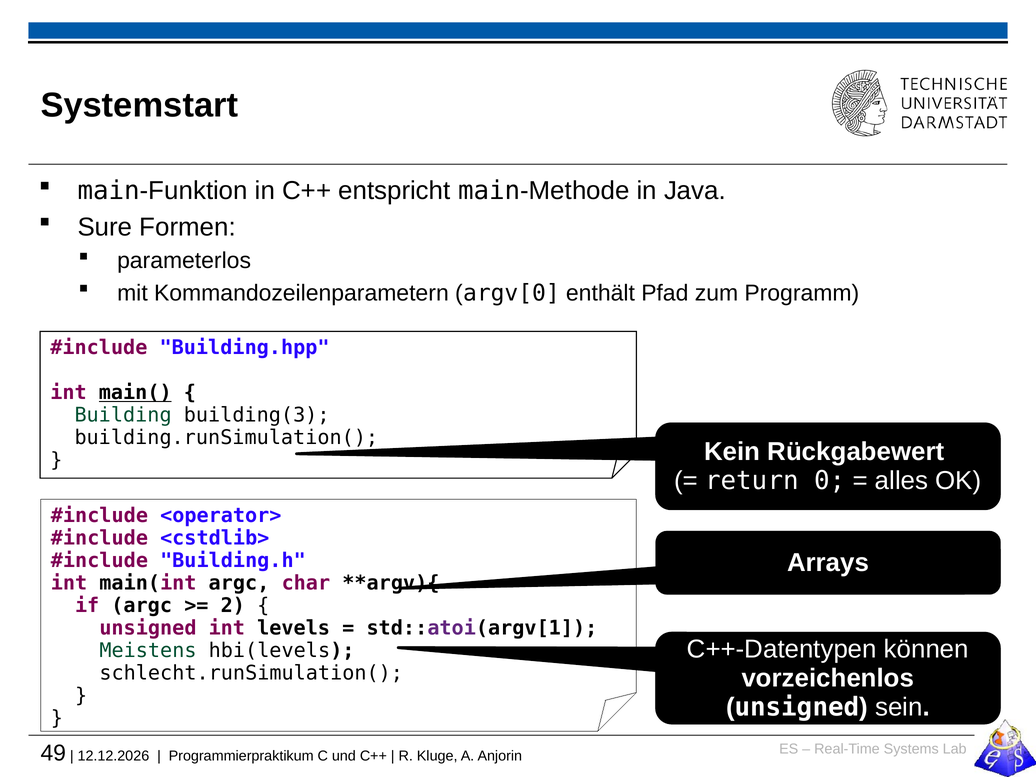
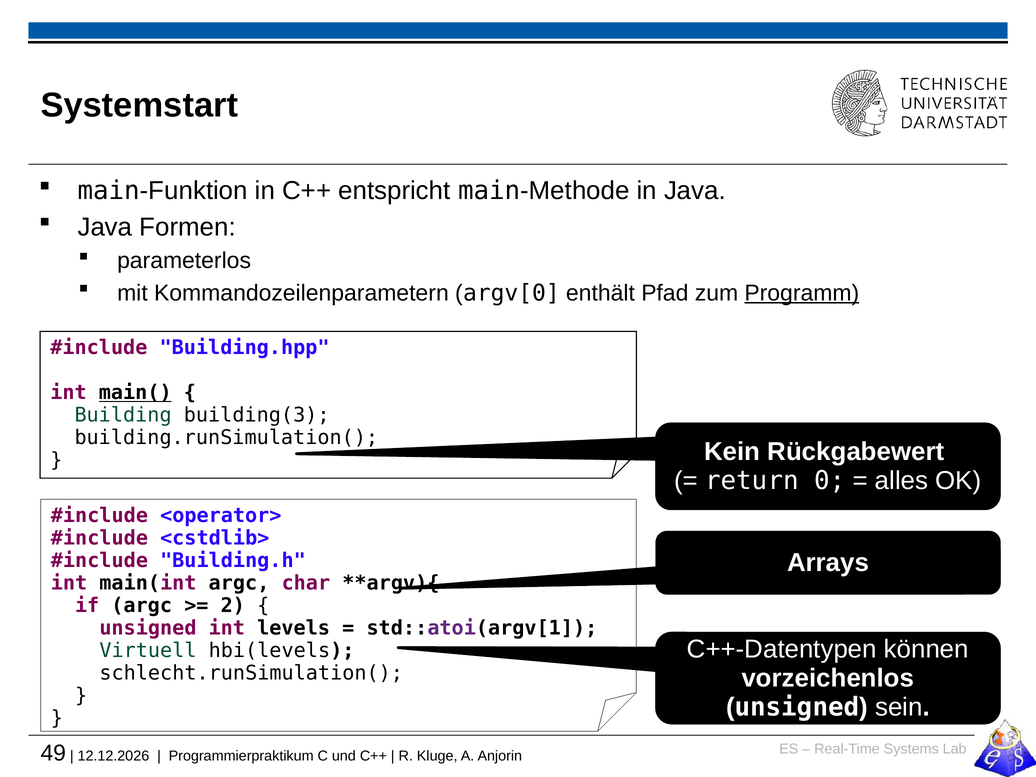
Sure at (105, 227): Sure -> Java
Programm underline: none -> present
Meistens: Meistens -> Virtuell
